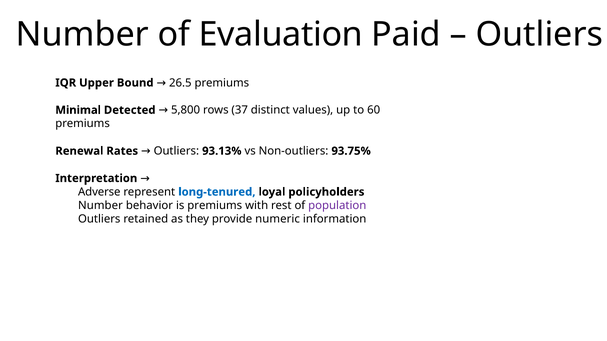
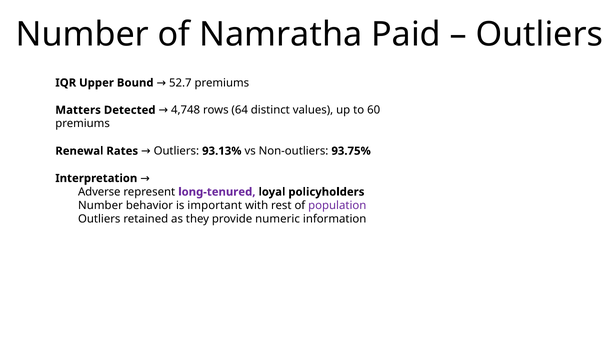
Evaluation: Evaluation -> Namratha
26.5: 26.5 -> 52.7
Minimal: Minimal -> Matters
5,800: 5,800 -> 4,748
37: 37 -> 64
long-tenured colour: blue -> purple
is premiums: premiums -> important
